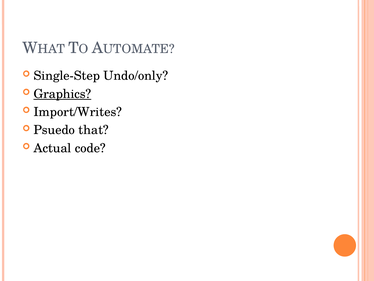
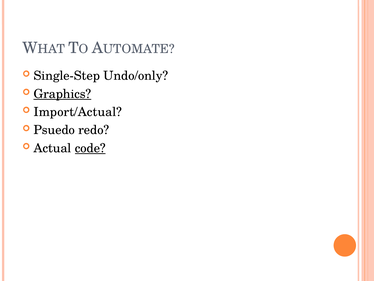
Import/Writes: Import/Writes -> Import/Actual
that: that -> redo
code underline: none -> present
